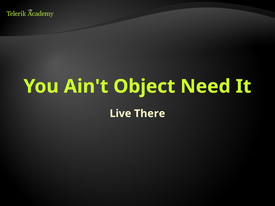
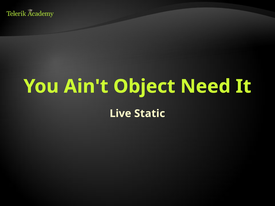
There: There -> Static
